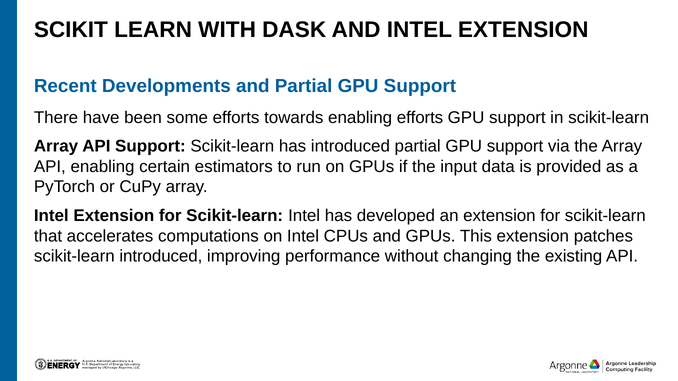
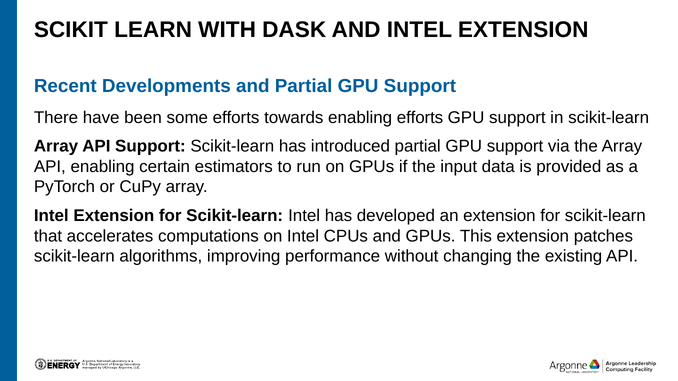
scikit-learn introduced: introduced -> algorithms
